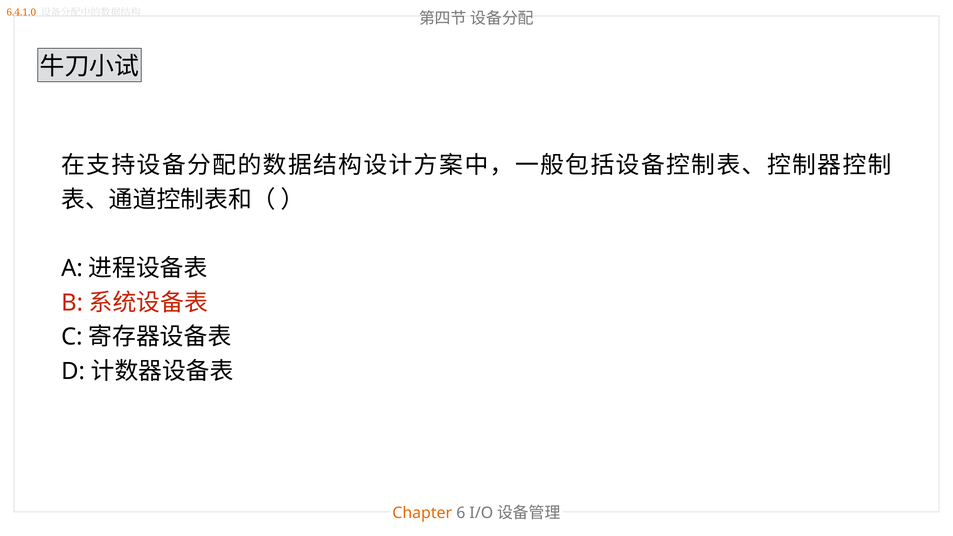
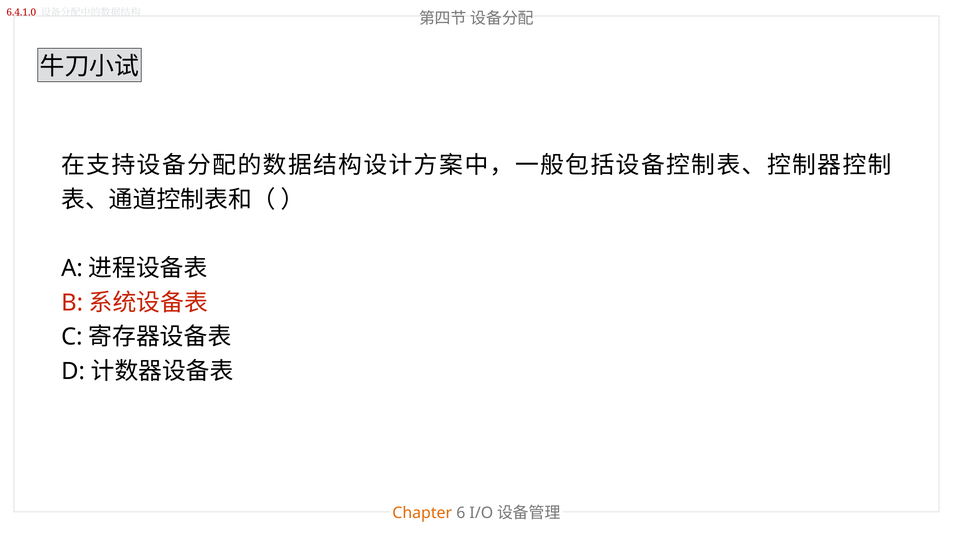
6.4.1.0 colour: orange -> red
